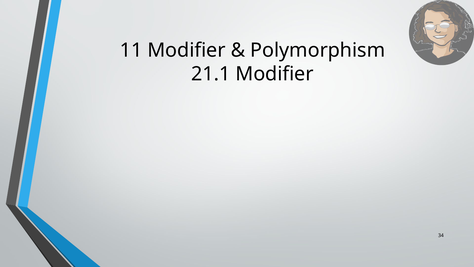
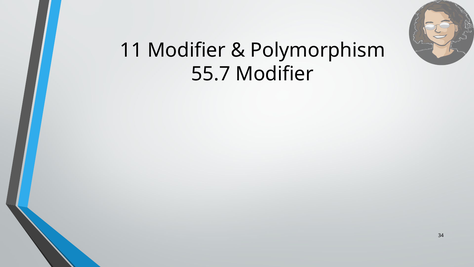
21.1: 21.1 -> 55.7
